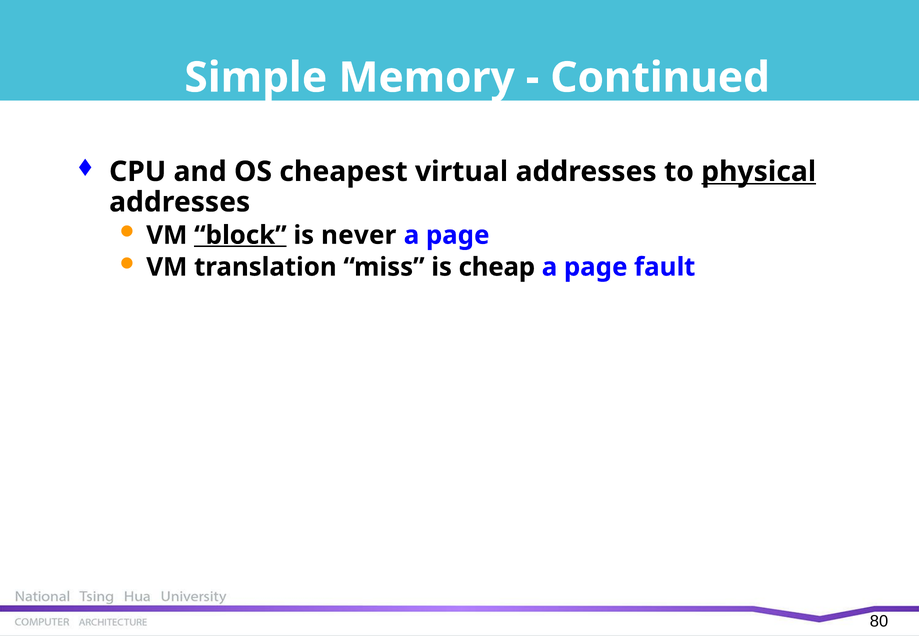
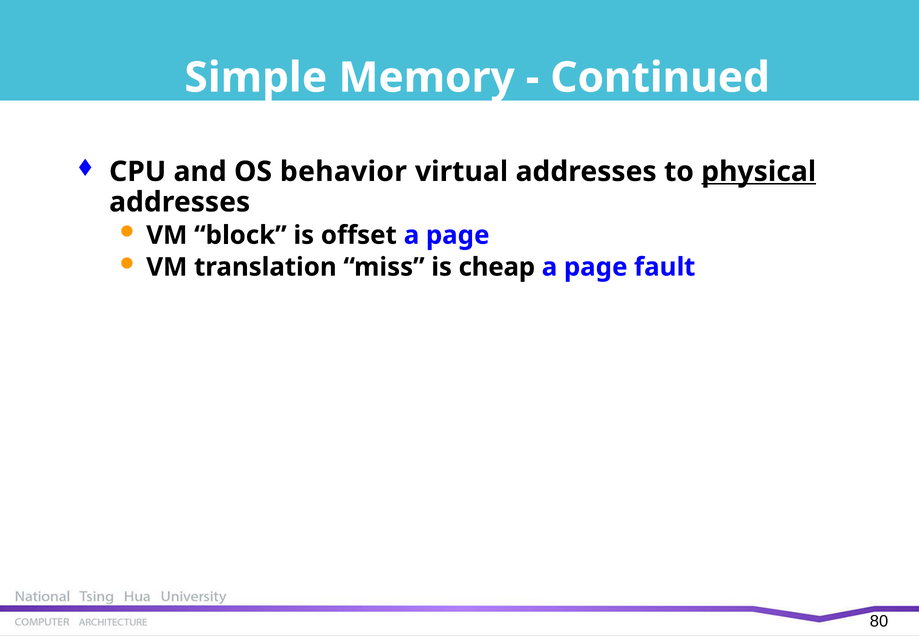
cheapest: cheapest -> behavior
block underline: present -> none
never: never -> offset
